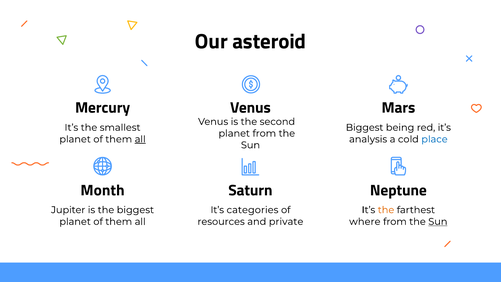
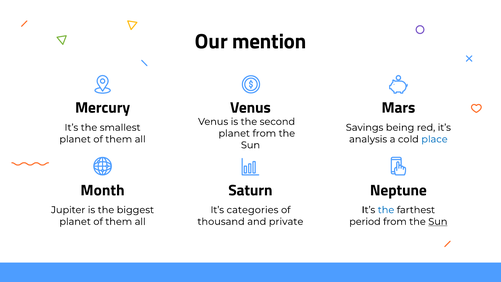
asteroid: asteroid -> mention
Biggest at (365, 127): Biggest -> Savings
all at (140, 139) underline: present -> none
the at (386, 210) colour: orange -> blue
resources: resources -> thousand
where: where -> period
